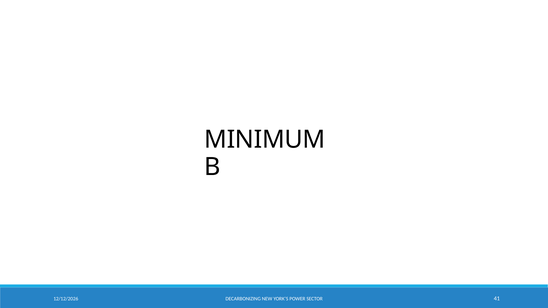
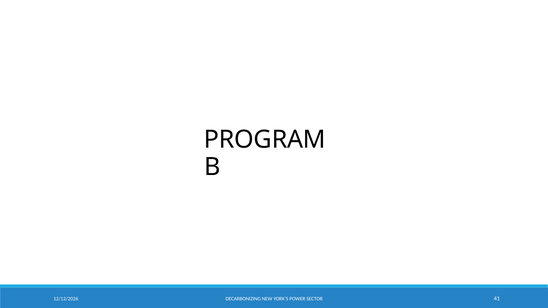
MINIMUM: MINIMUM -> PROGRAM
